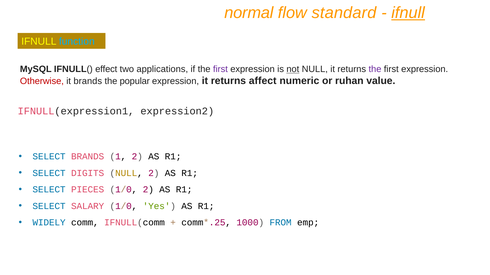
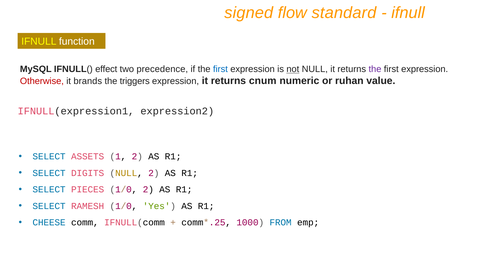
normal: normal -> signed
ifnull at (408, 13) underline: present -> none
function colour: light blue -> white
applications: applications -> precedence
first at (220, 69) colour: purple -> blue
popular: popular -> triggers
affect: affect -> cnum
SELECT BRANDS: BRANDS -> ASSETS
SALARY: SALARY -> RAMESH
WIDELY: WIDELY -> CHEESE
